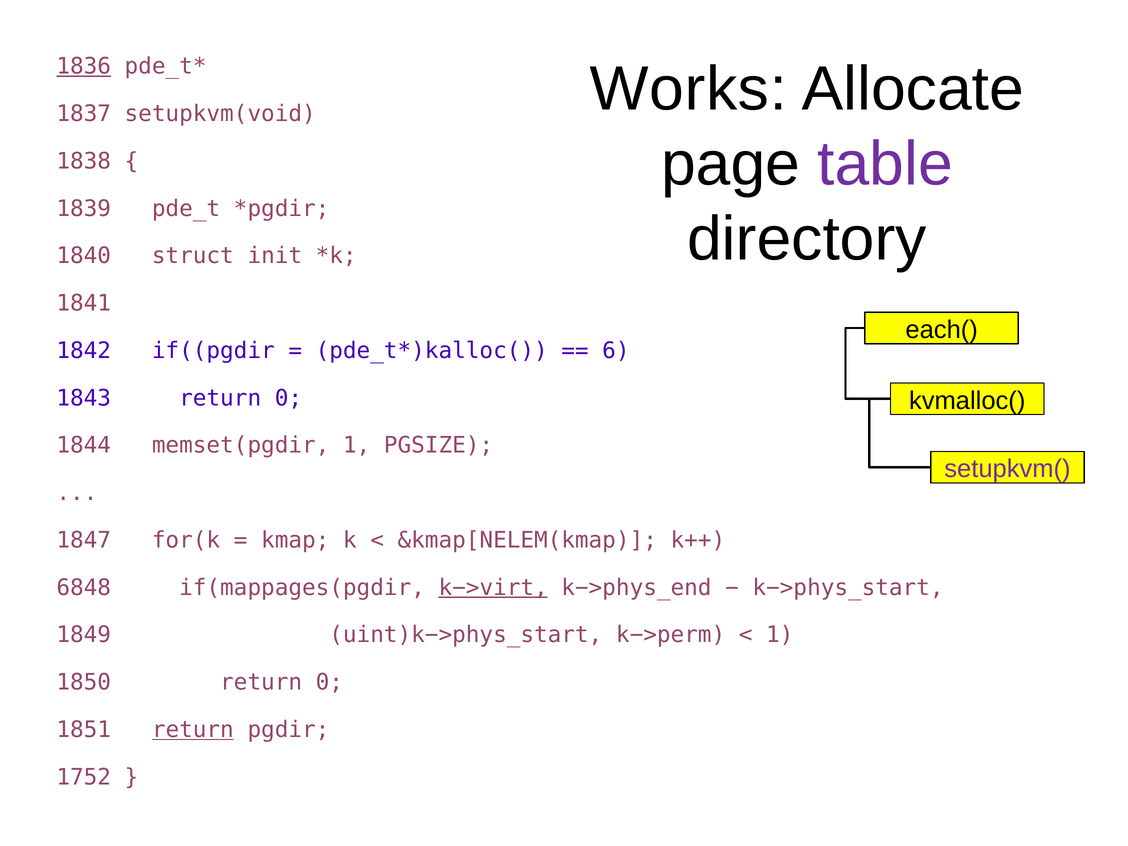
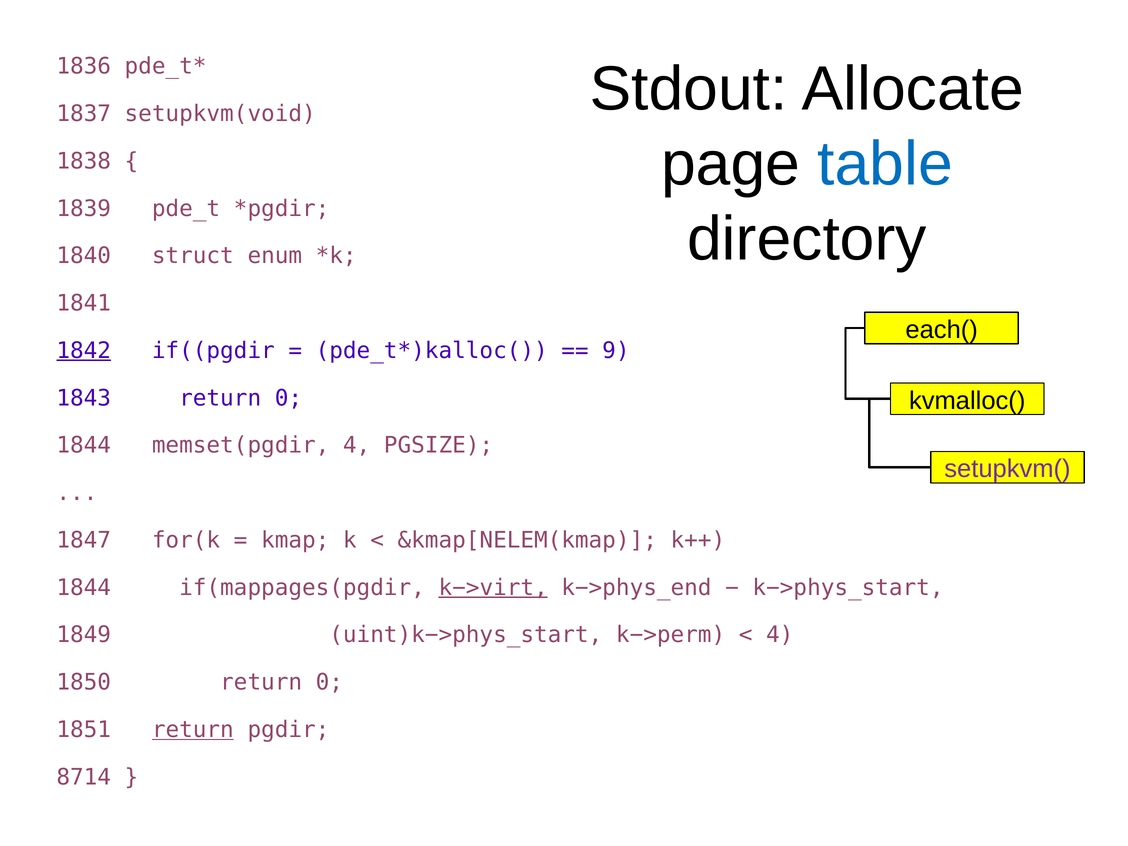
1836 underline: present -> none
Works: Works -> Stdout
table colour: purple -> blue
init: init -> enum
1842 underline: none -> present
6: 6 -> 9
memset(pgdir 1: 1 -> 4
6848 at (84, 587): 6848 -> 1844
1 at (780, 635): 1 -> 4
1752: 1752 -> 8714
